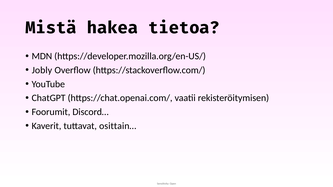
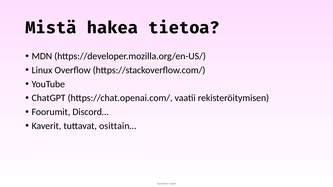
Jobly: Jobly -> Linux
